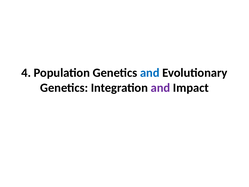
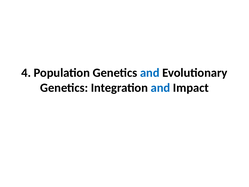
and at (160, 88) colour: purple -> blue
